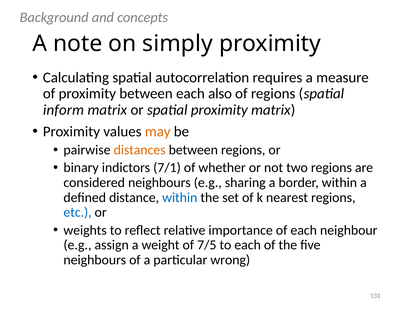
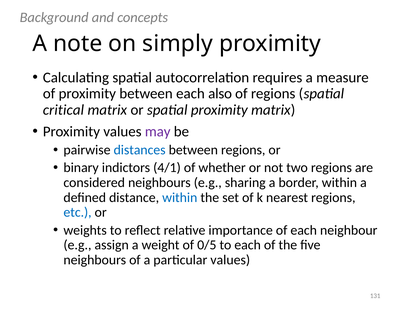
inform: inform -> critical
may colour: orange -> purple
distances colour: orange -> blue
7/1: 7/1 -> 4/1
7/5: 7/5 -> 0/5
particular wrong: wrong -> values
